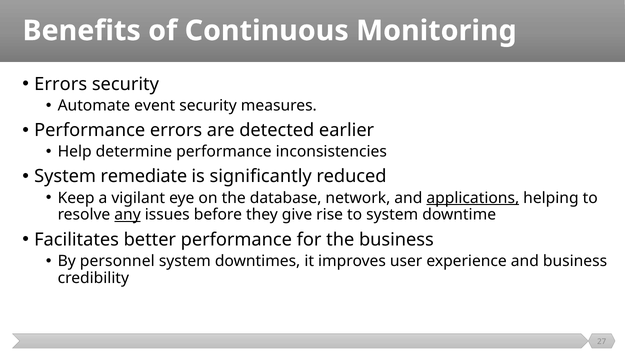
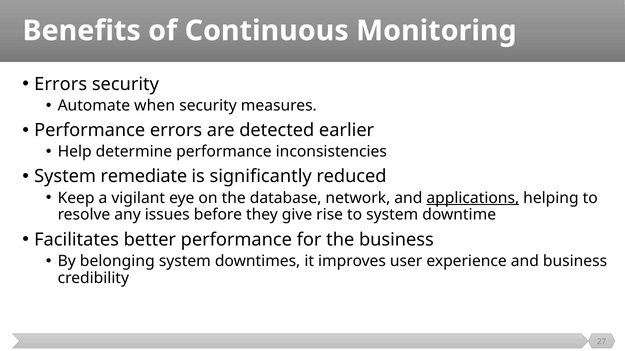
event: event -> when
any underline: present -> none
personnel: personnel -> belonging
